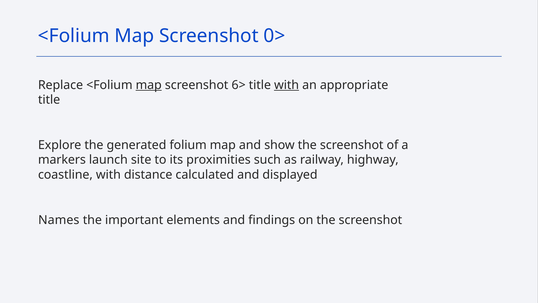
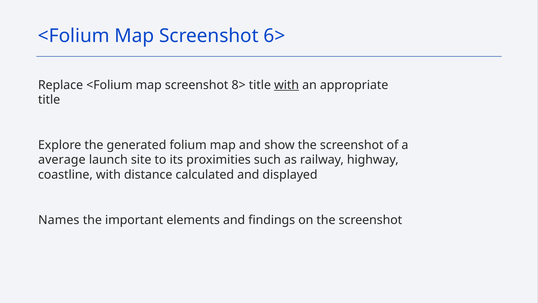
0>: 0> -> 6>
map at (149, 85) underline: present -> none
6>: 6> -> 8>
markers: markers -> average
